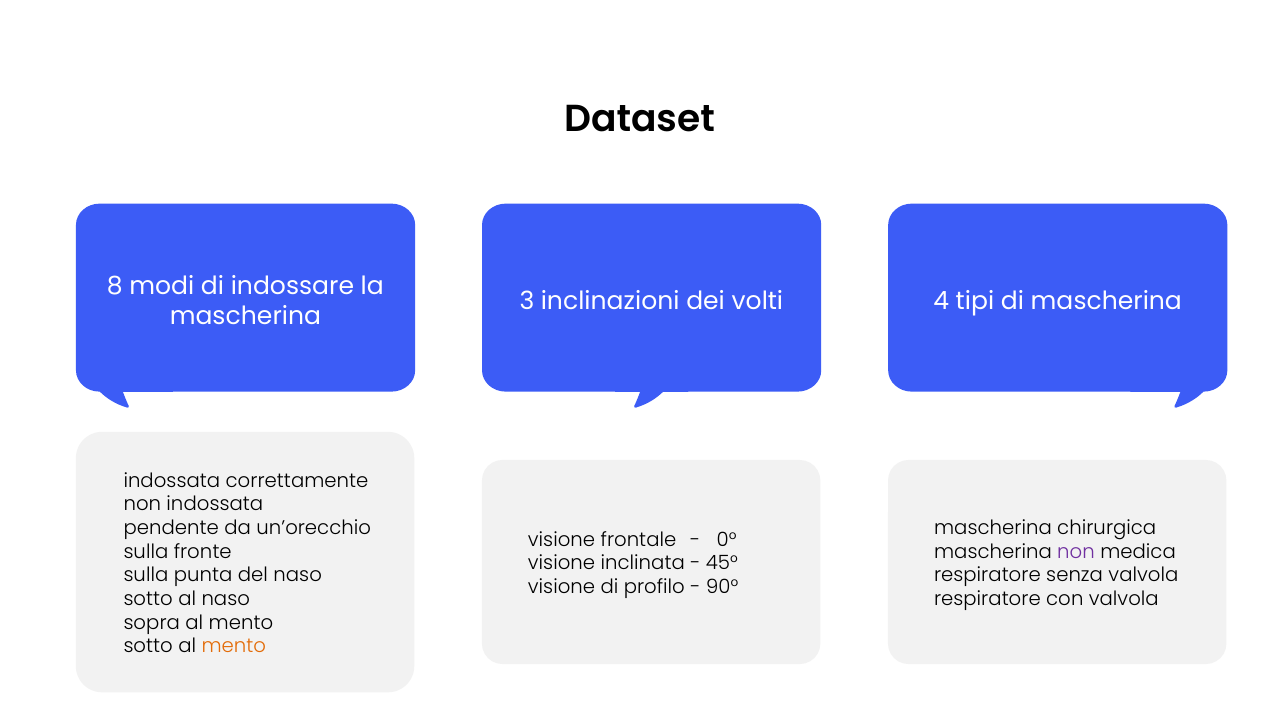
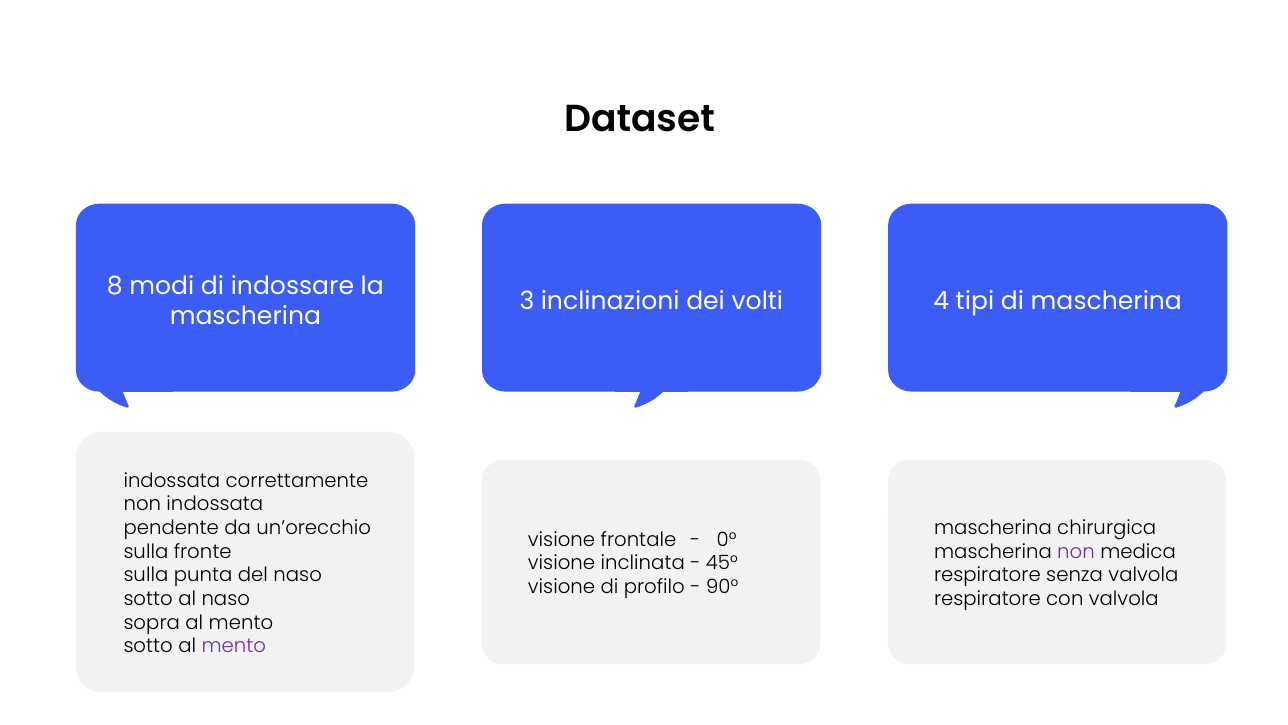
mento at (234, 646) colour: orange -> purple
